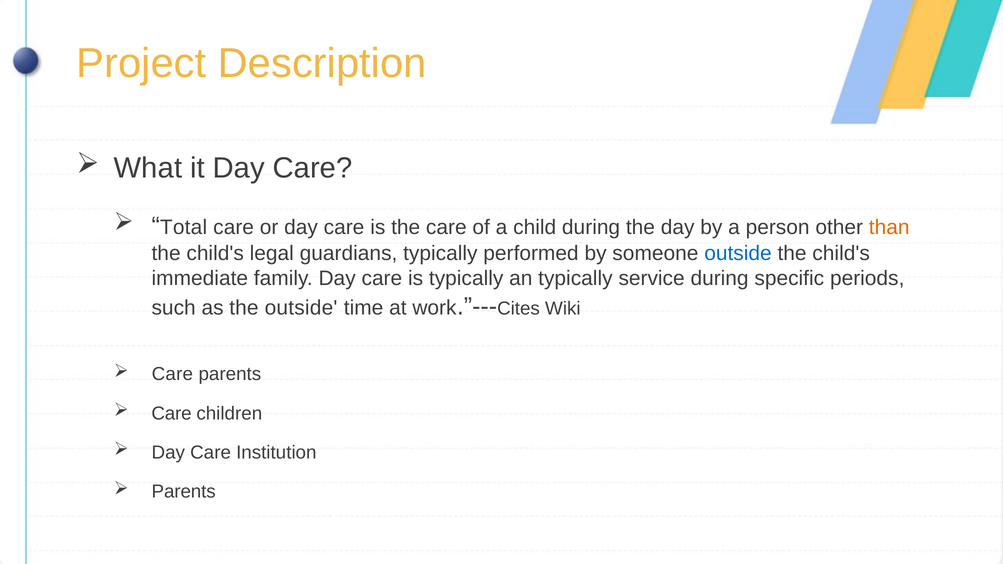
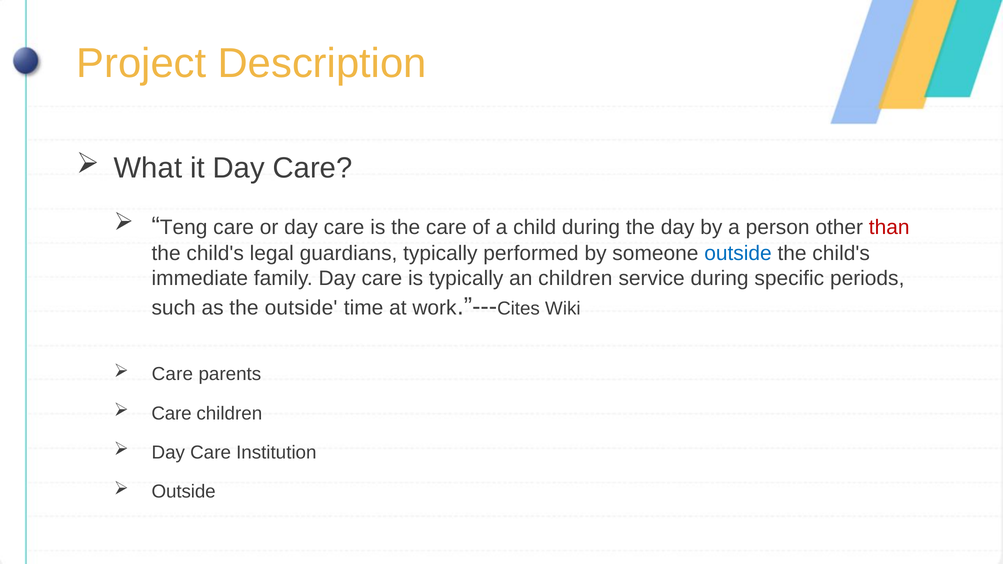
Total: Total -> Teng
than colour: orange -> red
an typically: typically -> children
Parents at (184, 492): Parents -> Outside
